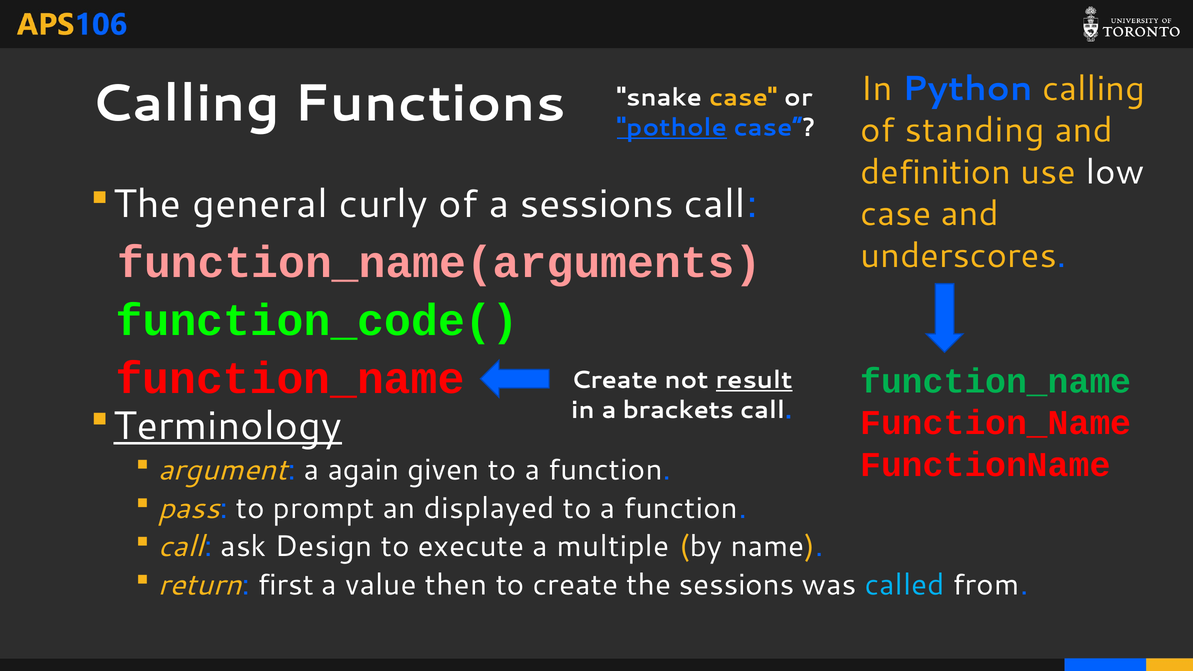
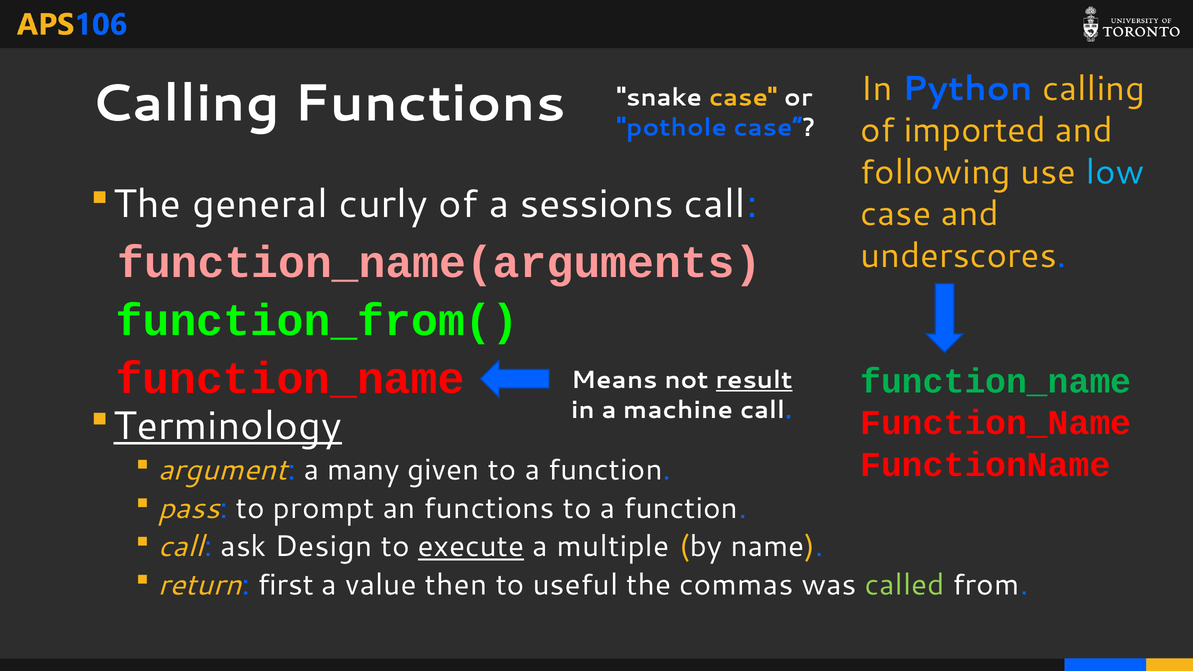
standing: standing -> imported
pothole underline: present -> none
definition: definition -> following
low colour: white -> light blue
function_code(: function_code( -> function_from(
function_name Create: Create -> Means
brackets: brackets -> machine
again: again -> many
an displayed: displayed -> functions
execute underline: none -> present
to create: create -> useful
the sessions: sessions -> commas
called colour: light blue -> light green
